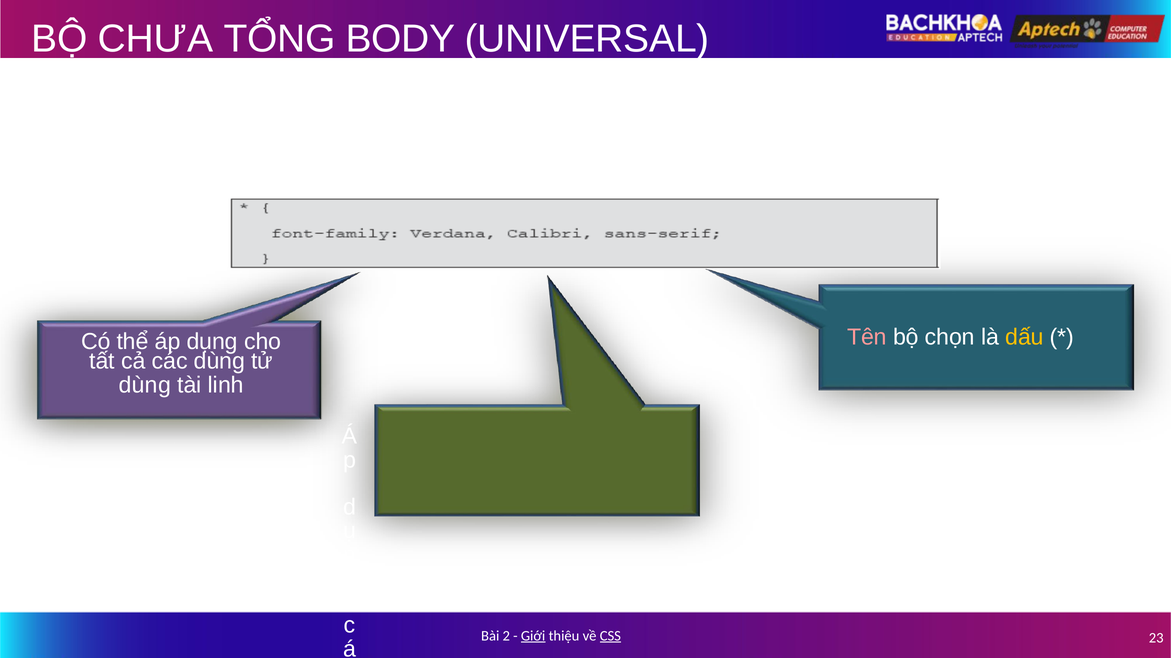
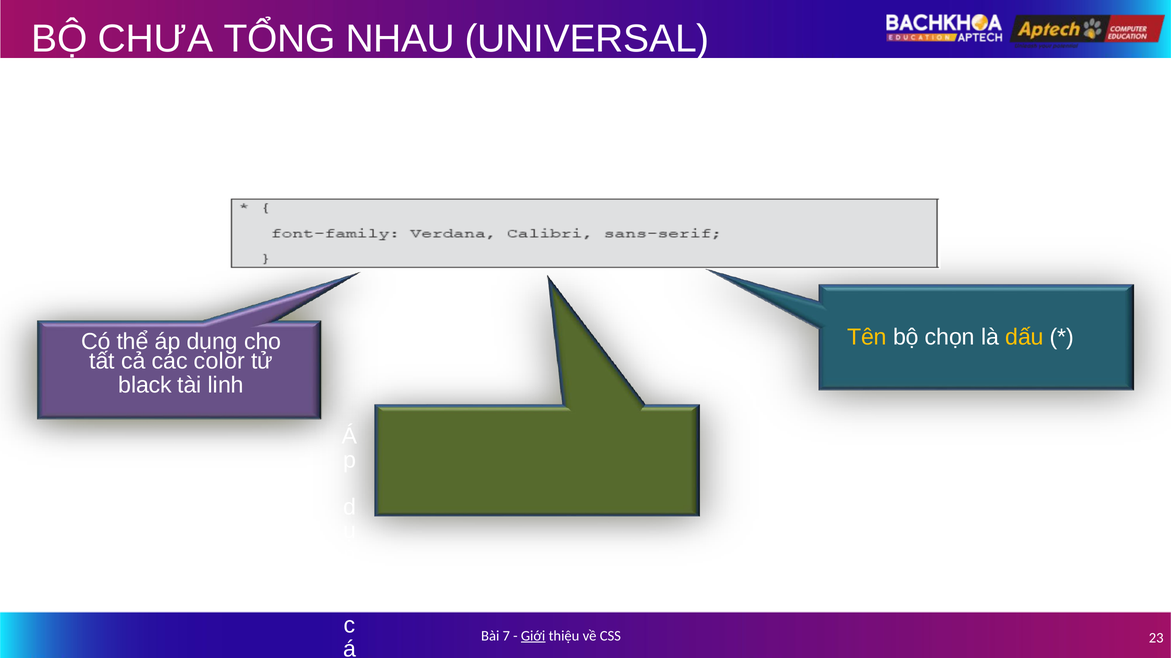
BODY: BODY -> NHAU
Tên colour: pink -> yellow
các dùng: dùng -> color
dùng at (145, 385): dùng -> black
2: 2 -> 7
CSS underline: present -> none
